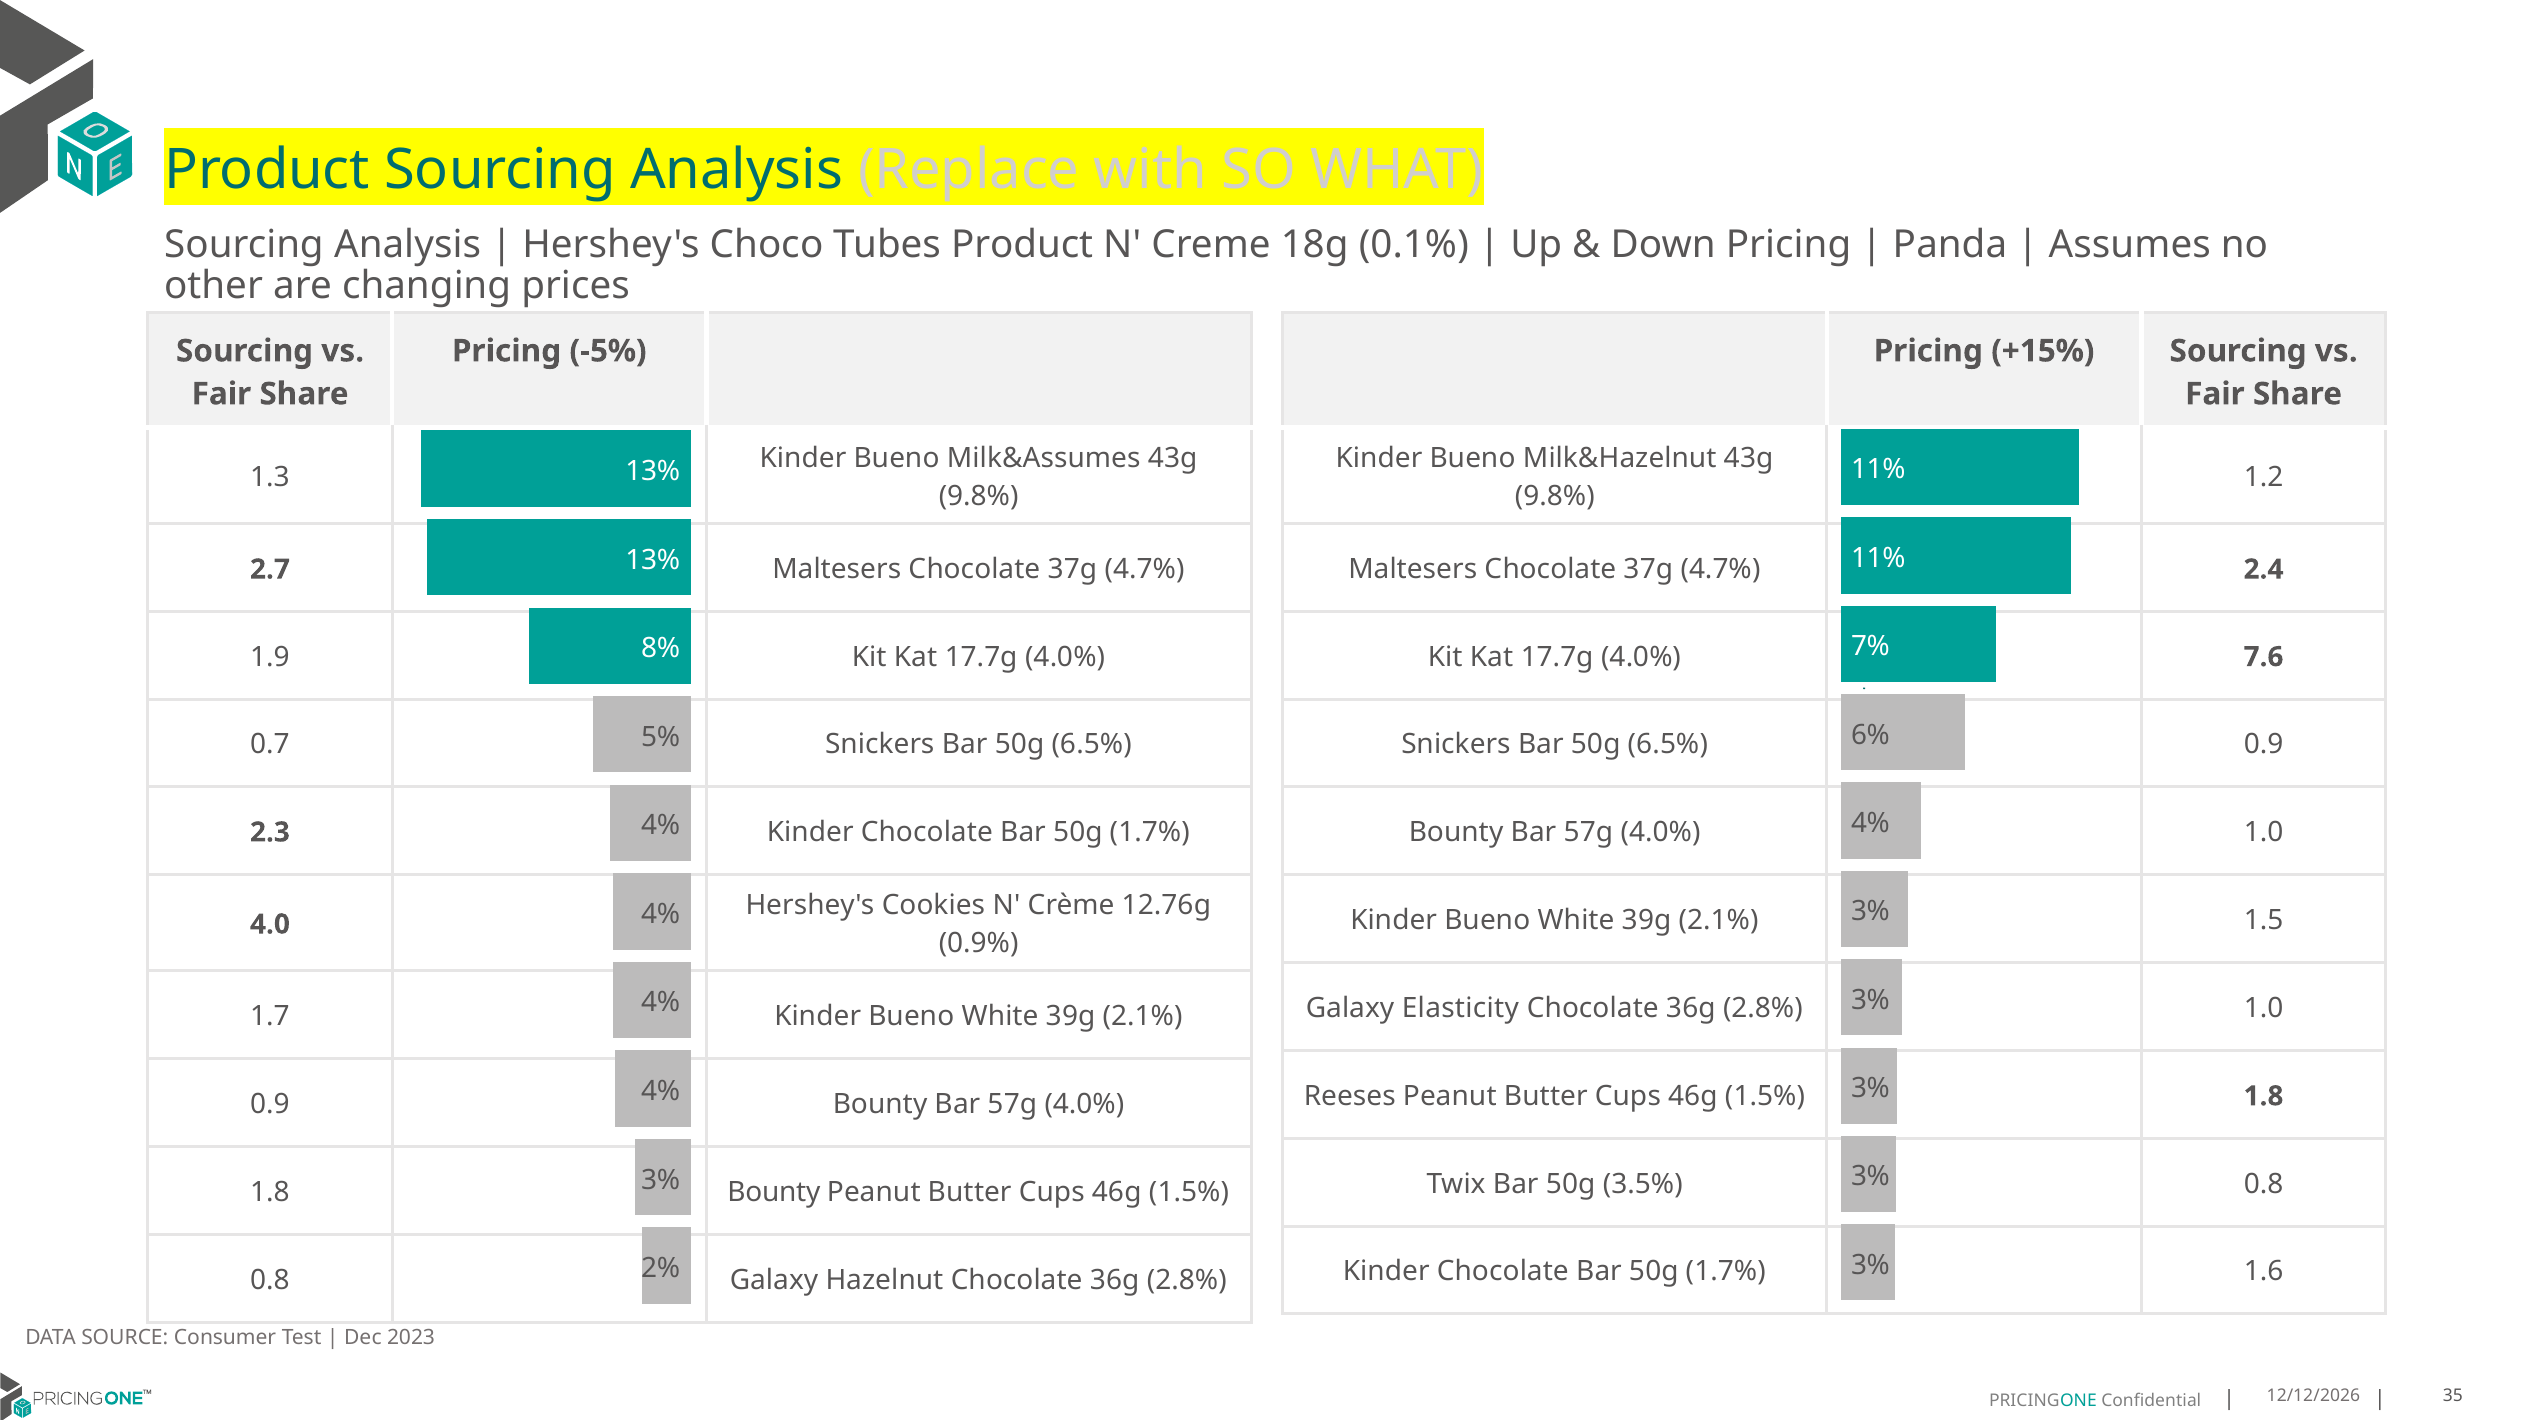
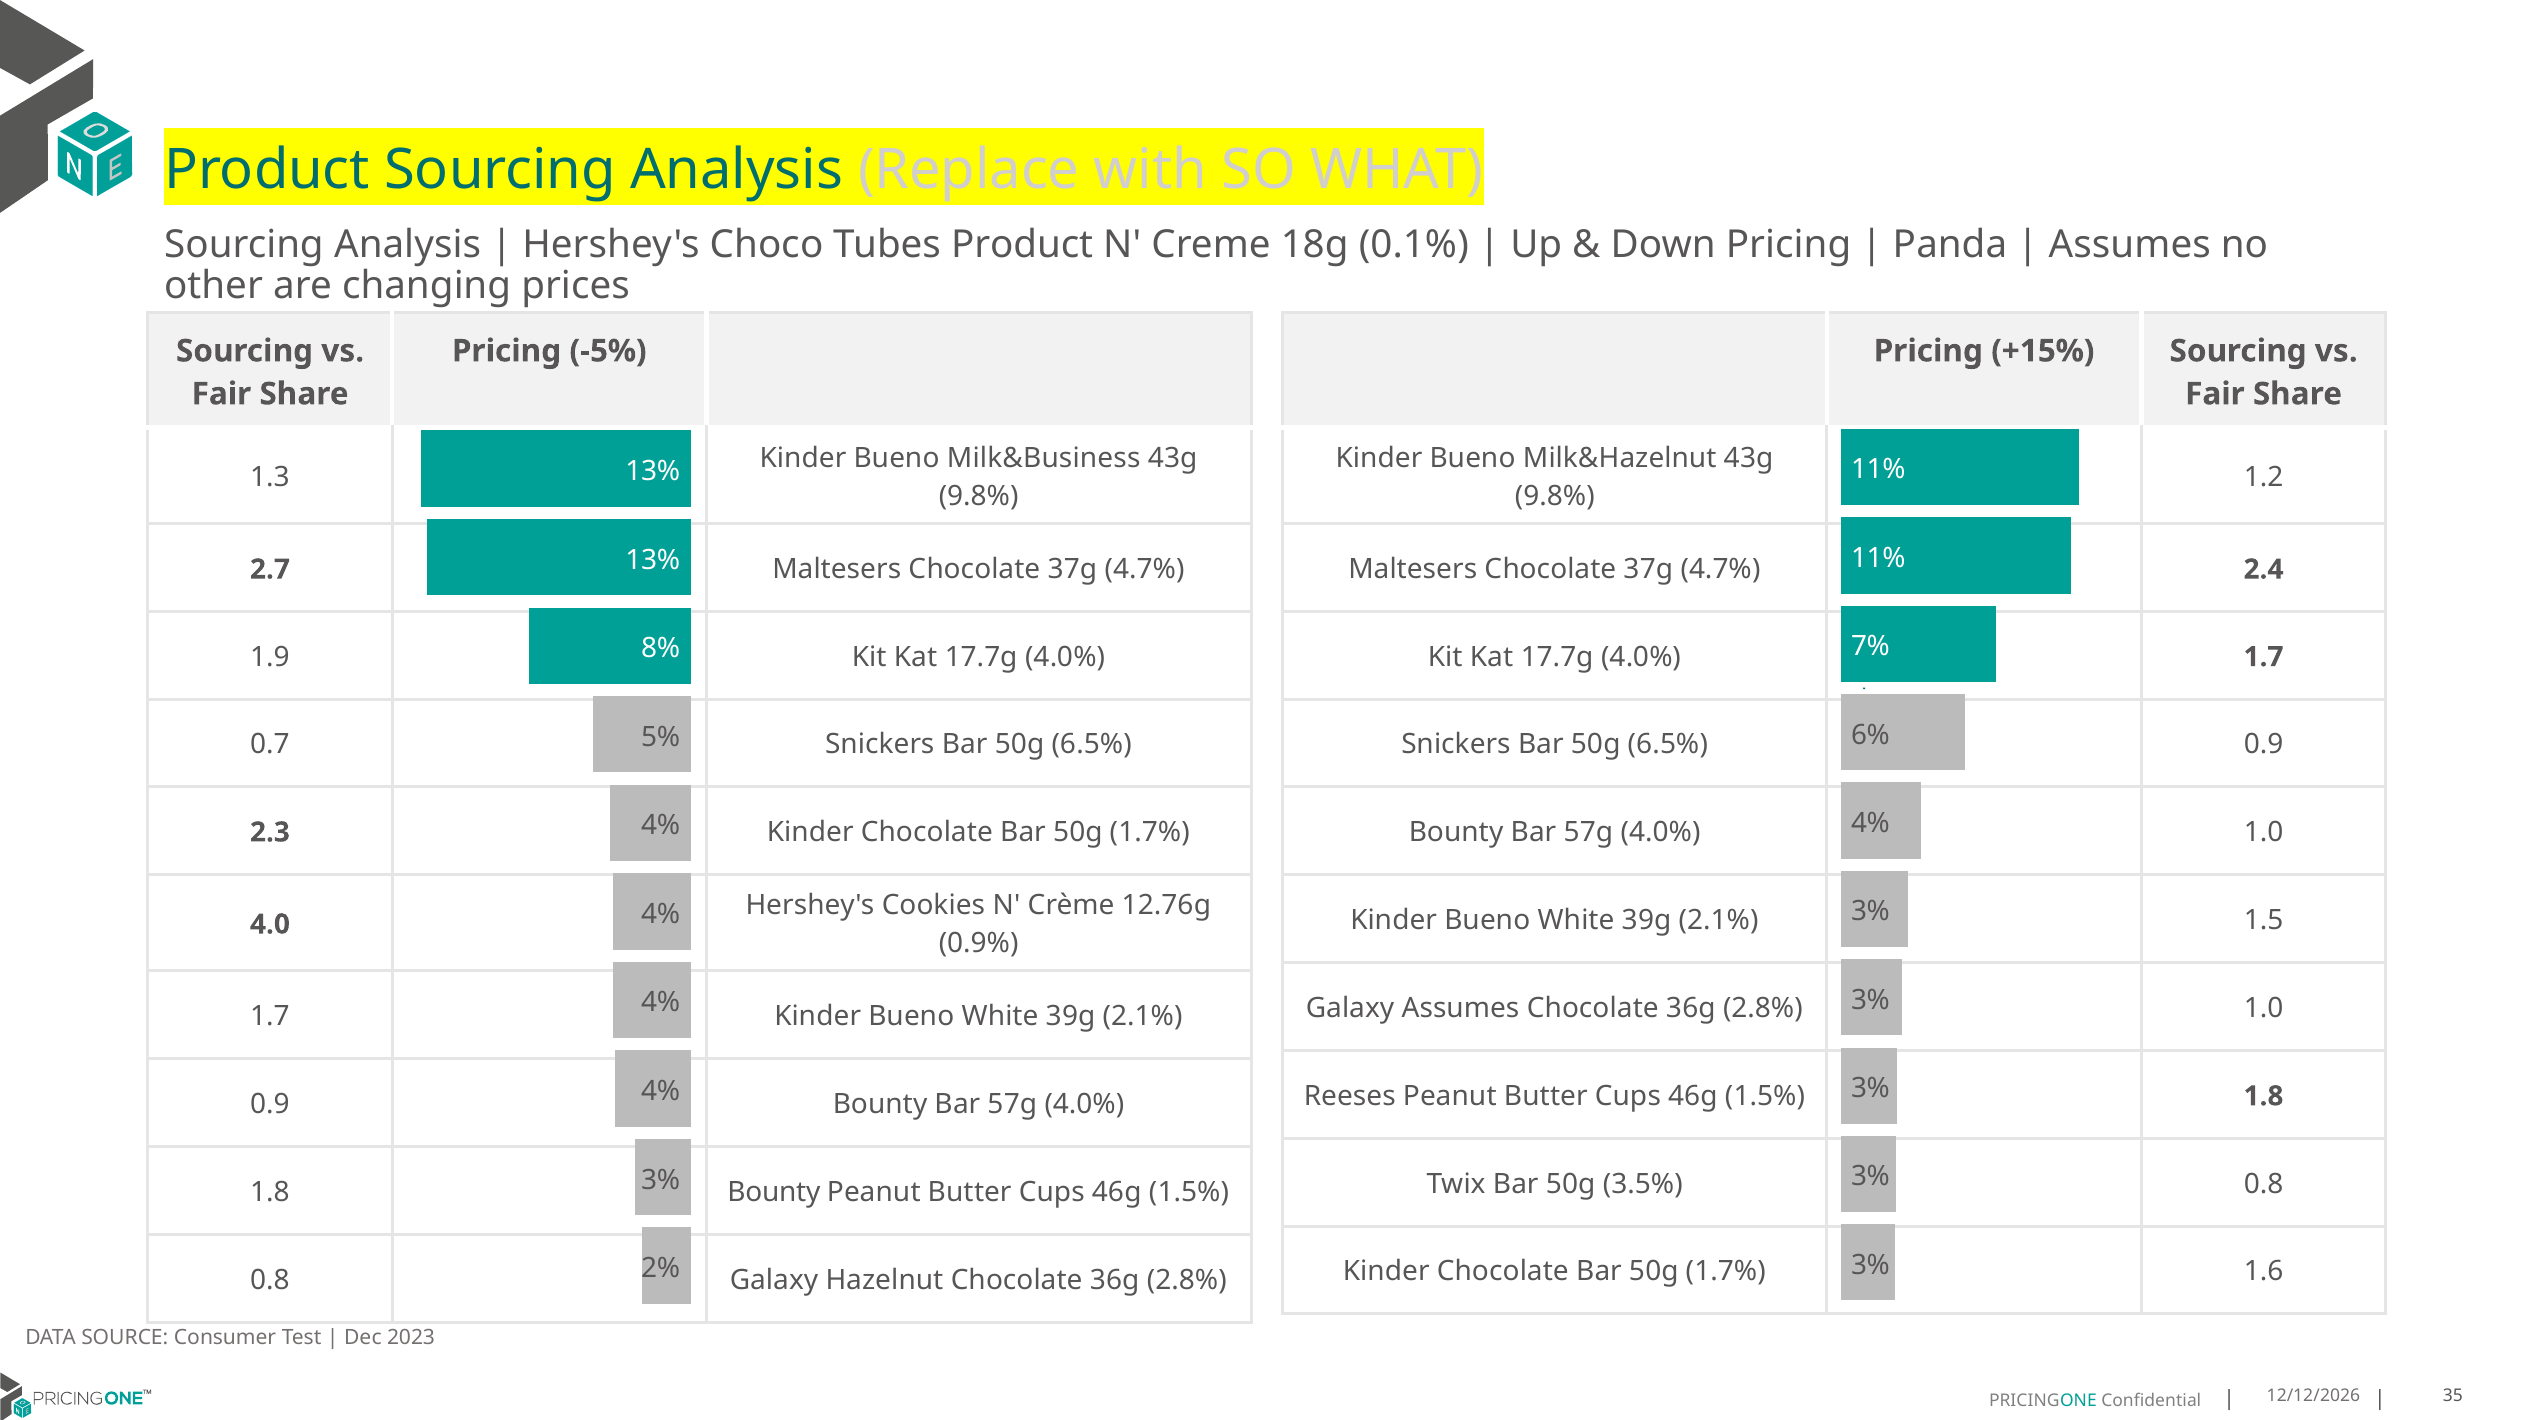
Milk&Assumes: Milk&Assumes -> Milk&Business
4.0% 7.6: 7.6 -> 1.7
Galaxy Elasticity: Elasticity -> Assumes
